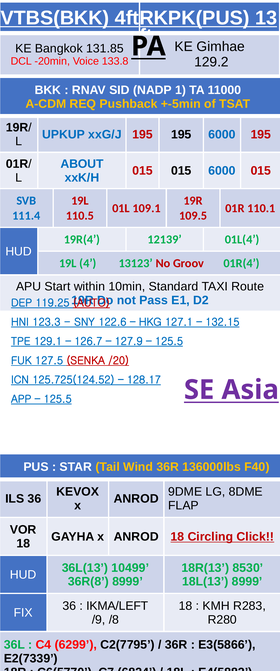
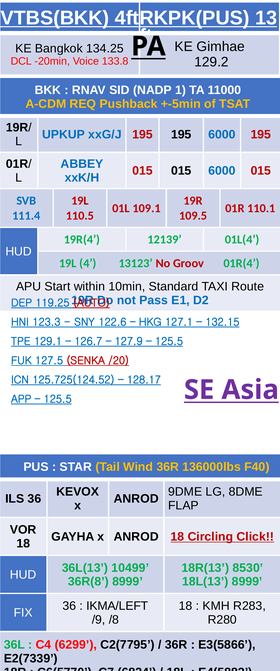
131.85: 131.85 -> 134.25
ABOUT: ABOUT -> ABBEY
